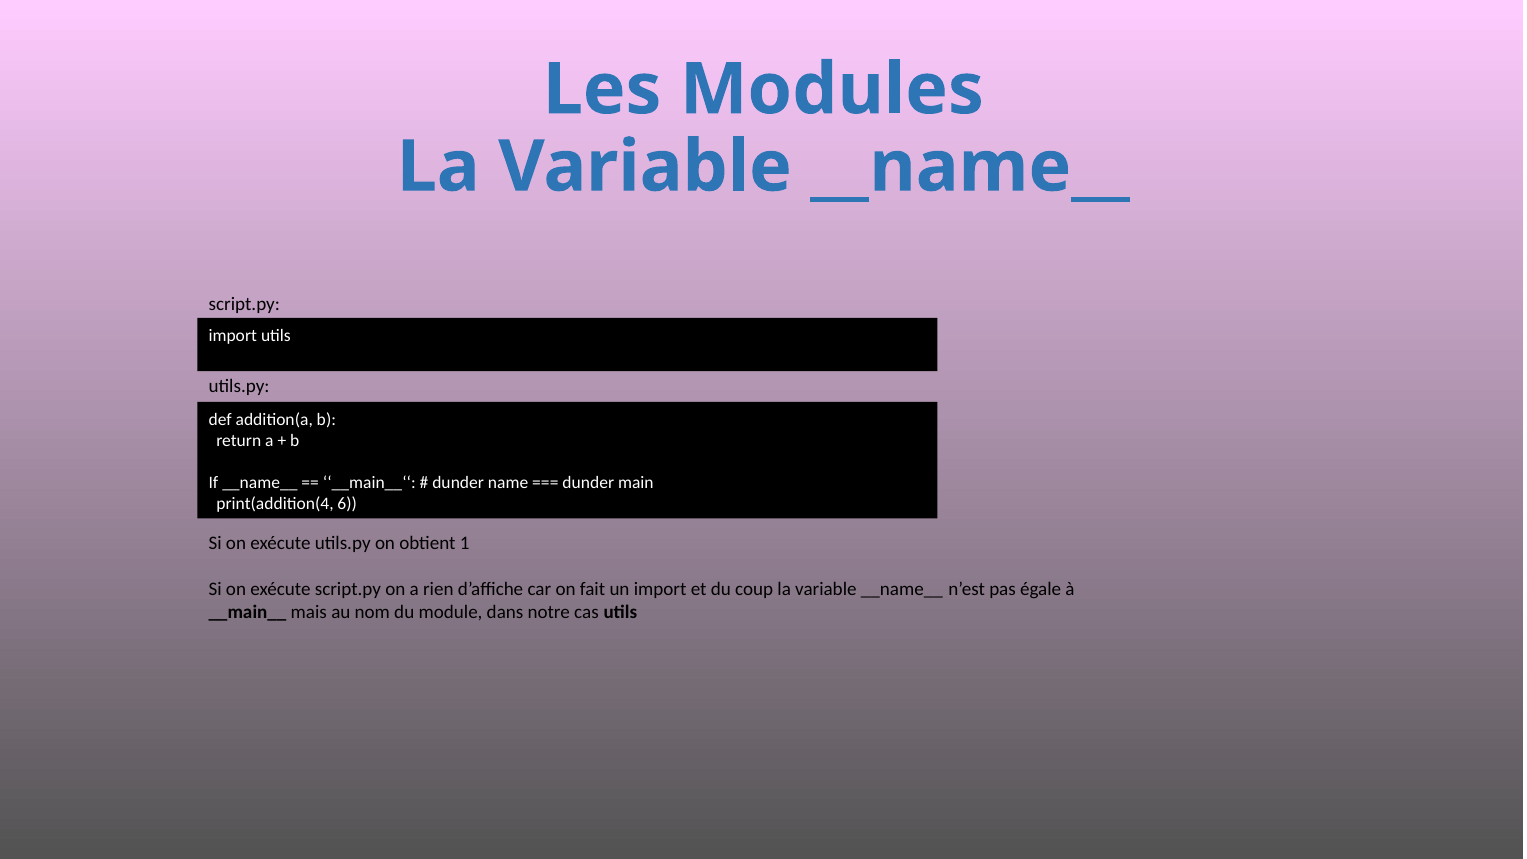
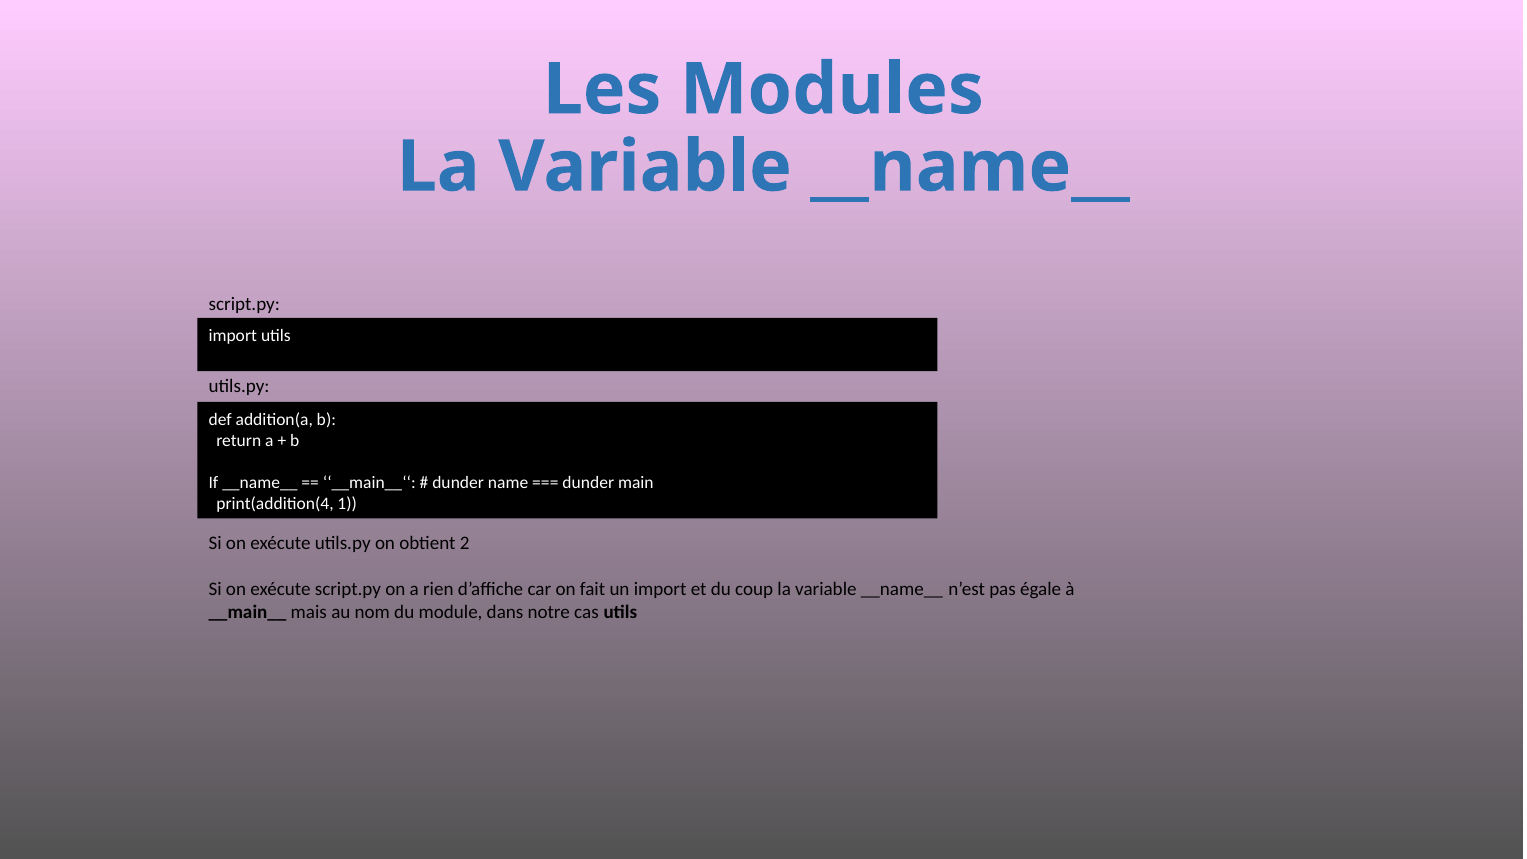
6: 6 -> 1
1: 1 -> 2
